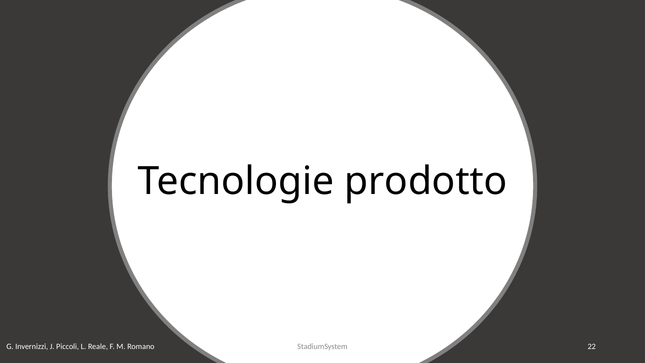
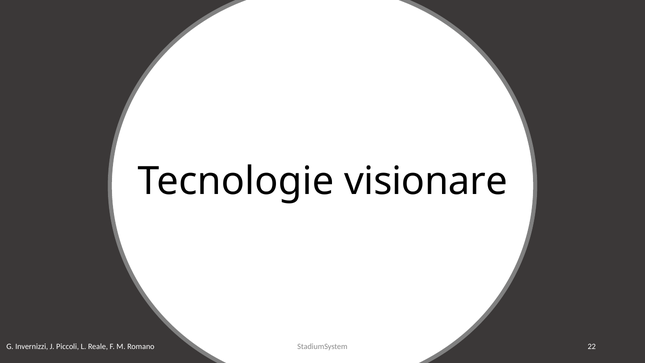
prodotto: prodotto -> visionare
